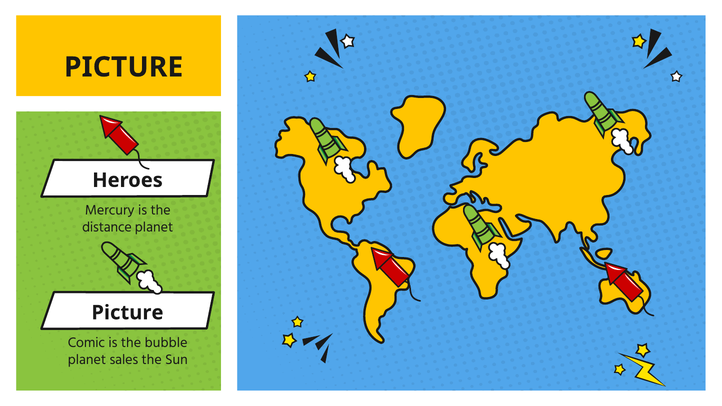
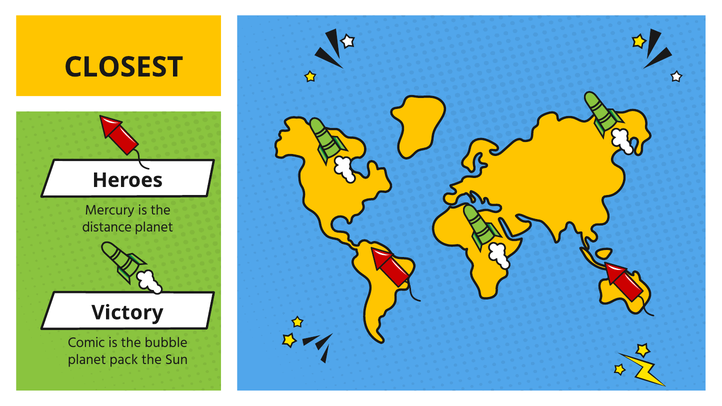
PICTURE at (124, 67): PICTURE -> CLOSEST
Picture at (127, 313): Picture -> Victory
sales: sales -> pack
